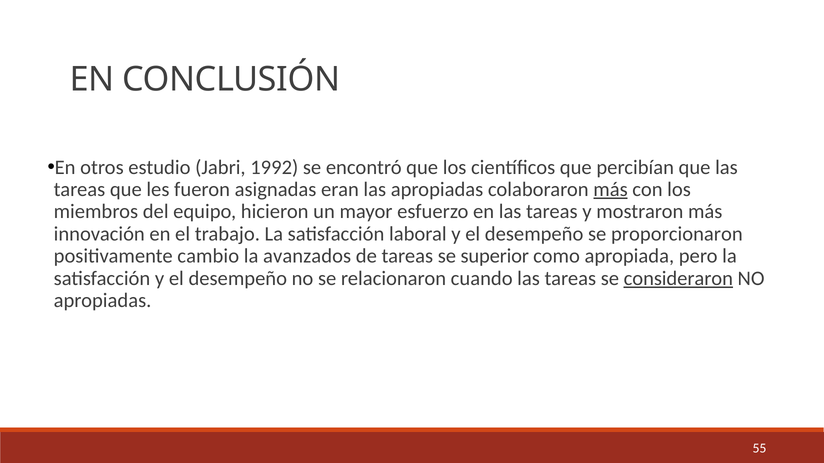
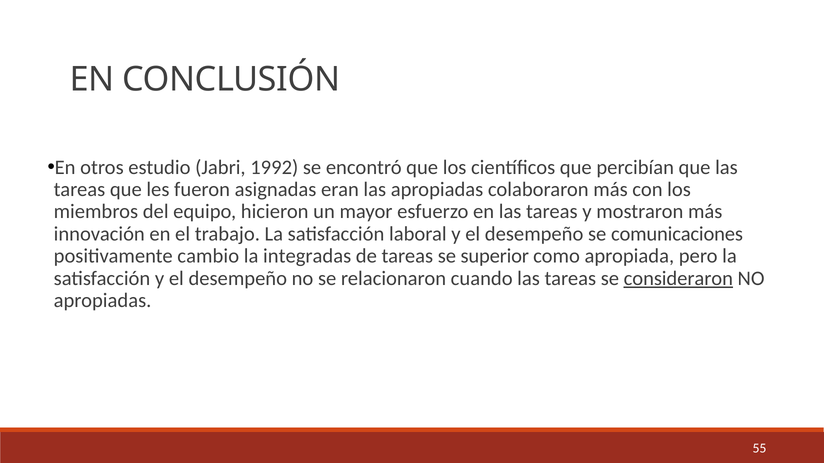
más at (611, 190) underline: present -> none
proporcionaron: proporcionaron -> comunicaciones
avanzados: avanzados -> integradas
